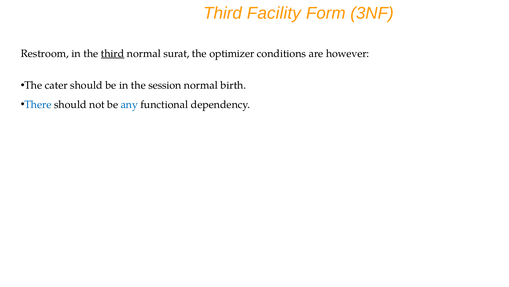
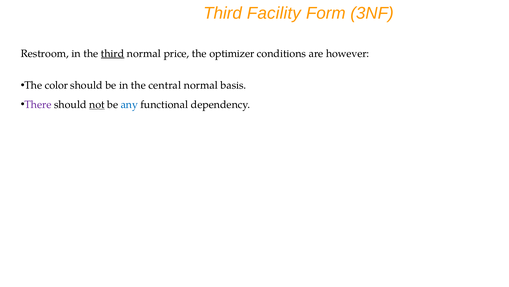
surat: surat -> price
cater: cater -> color
session: session -> central
birth: birth -> basis
There colour: blue -> purple
not underline: none -> present
